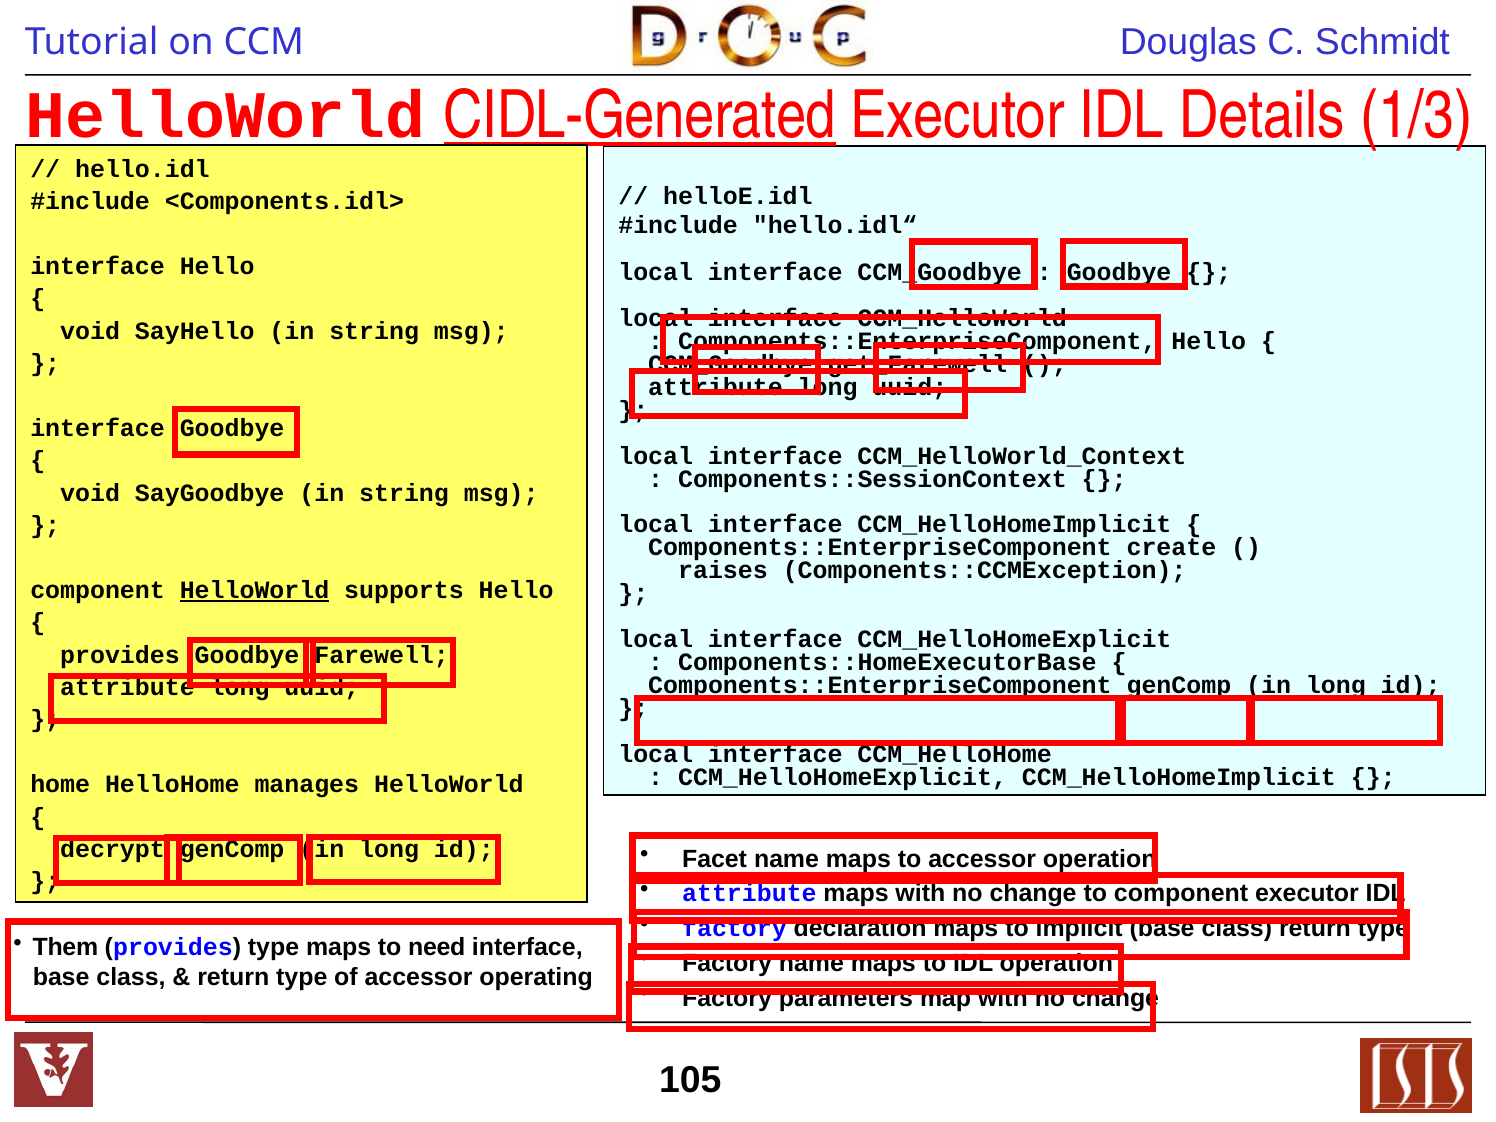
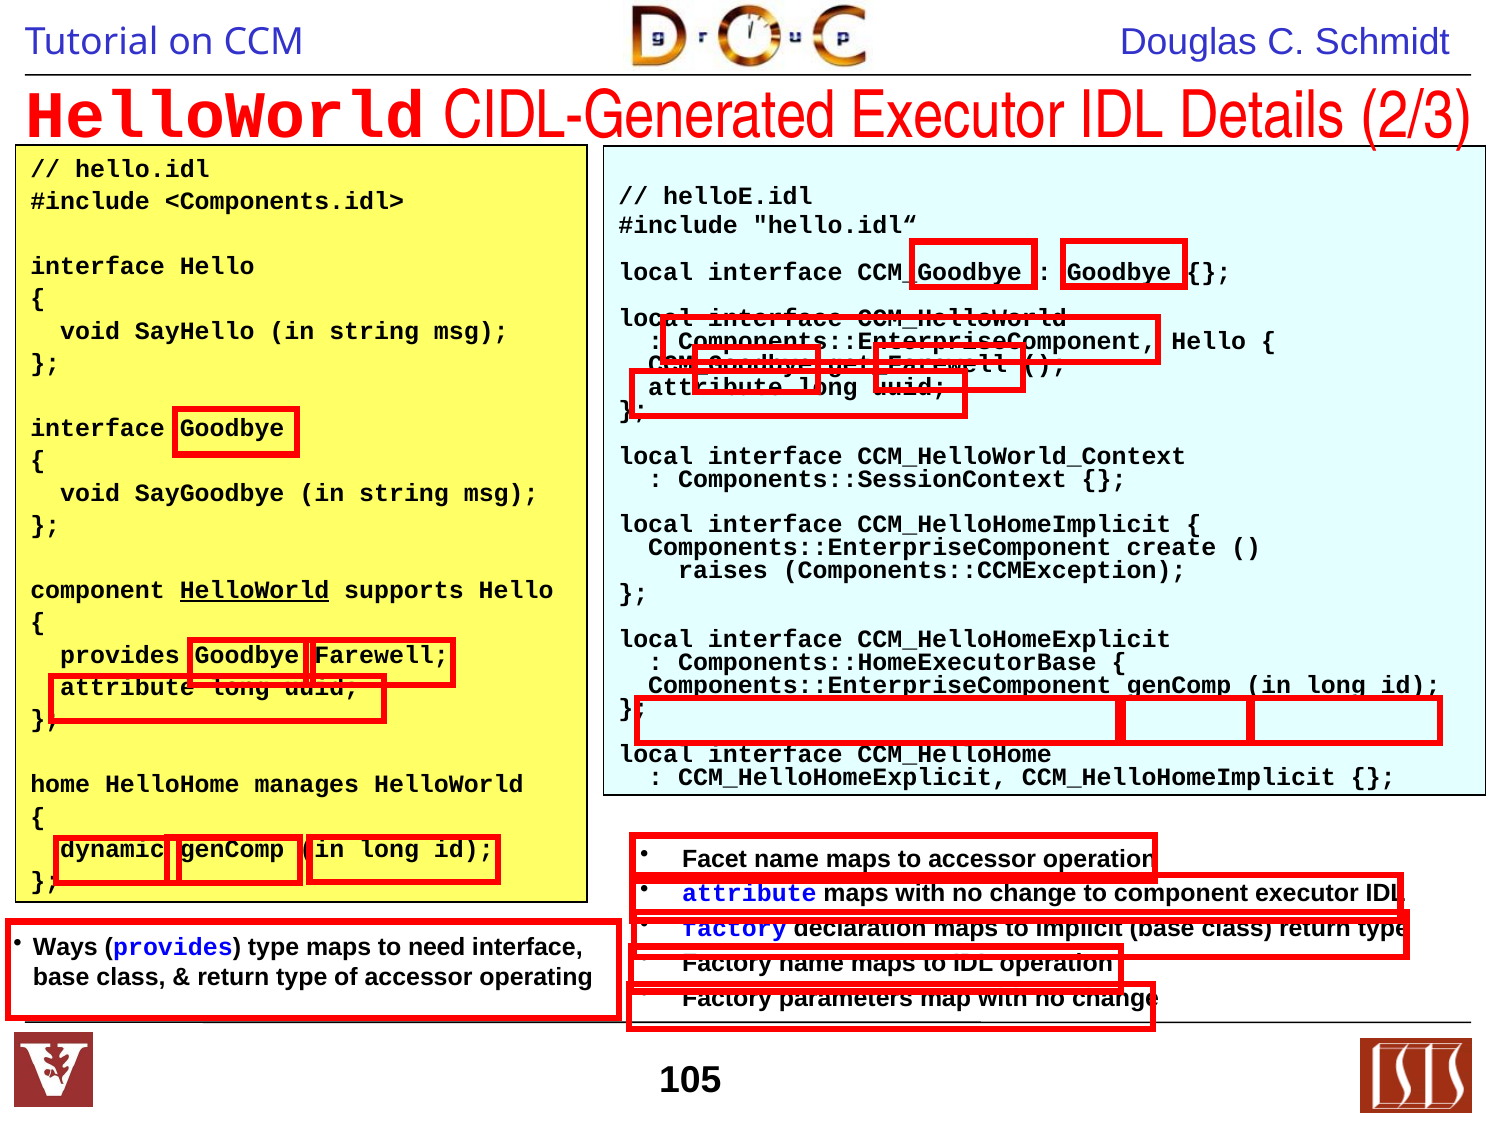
CIDL-Generated underline: present -> none
1/3: 1/3 -> 2/3
decrypt: decrypt -> dynamic
Them: Them -> Ways
